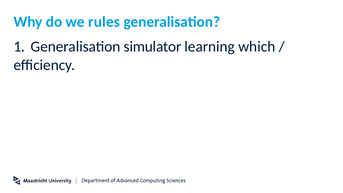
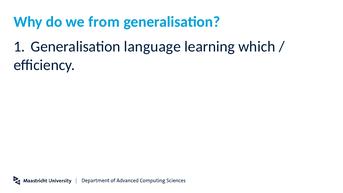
rules: rules -> from
simulator: simulator -> language
